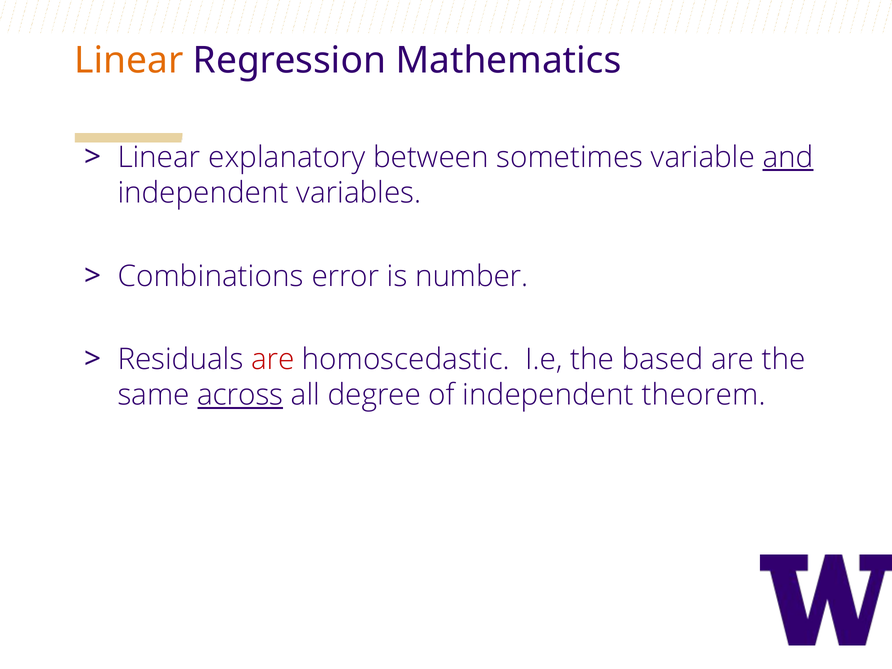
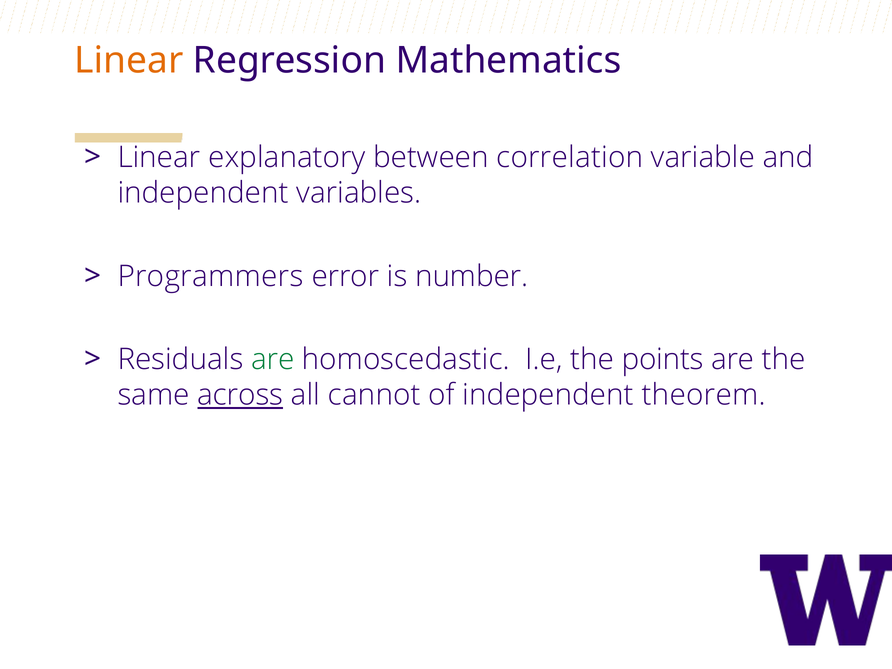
sometimes: sometimes -> correlation
and underline: present -> none
Combinations: Combinations -> Programmers
are at (273, 359) colour: red -> green
based: based -> points
degree: degree -> cannot
